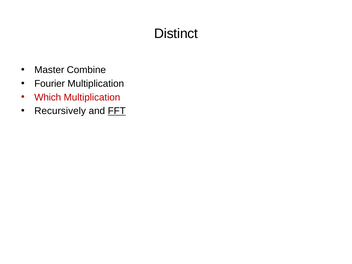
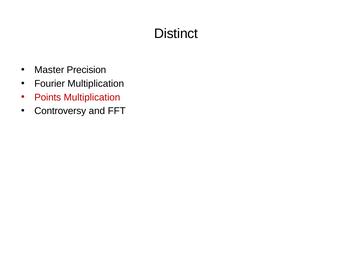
Combine: Combine -> Precision
Which: Which -> Points
Recursively: Recursively -> Controversy
FFT underline: present -> none
